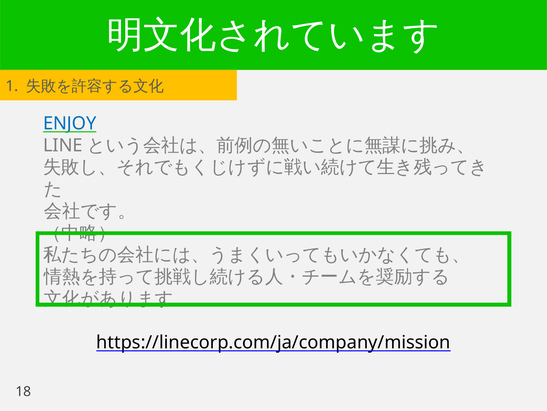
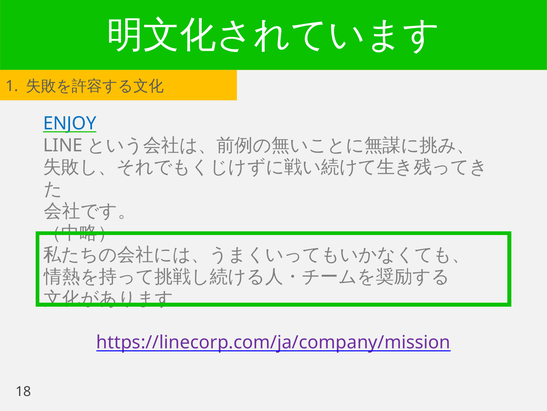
https://linecorp.com/ja/company/mission colour: black -> purple
